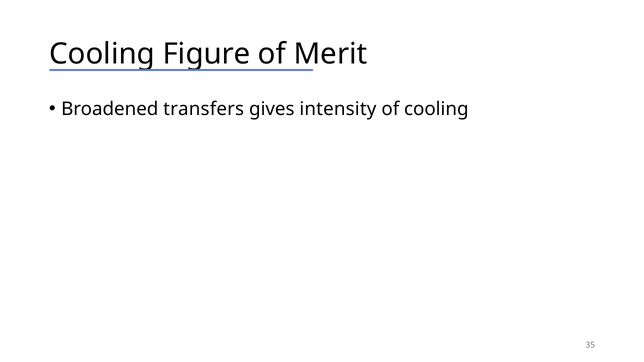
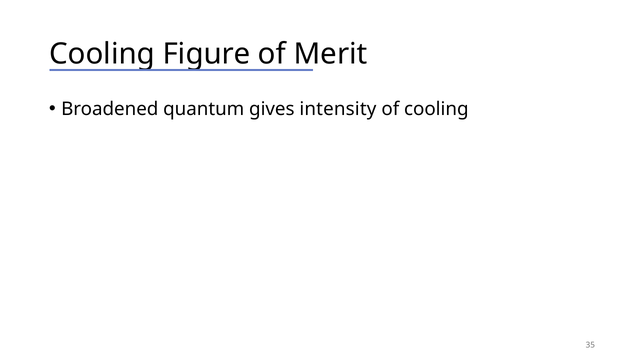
transfers: transfers -> quantum
